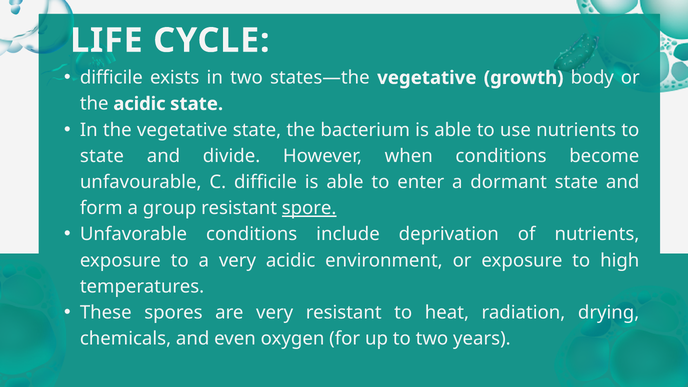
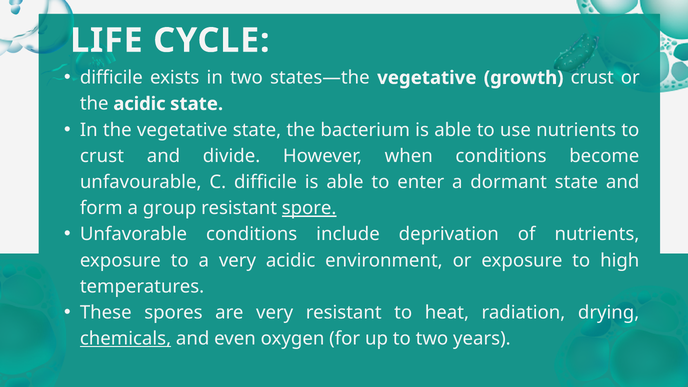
growth body: body -> crust
state at (102, 156): state -> crust
chemicals underline: none -> present
